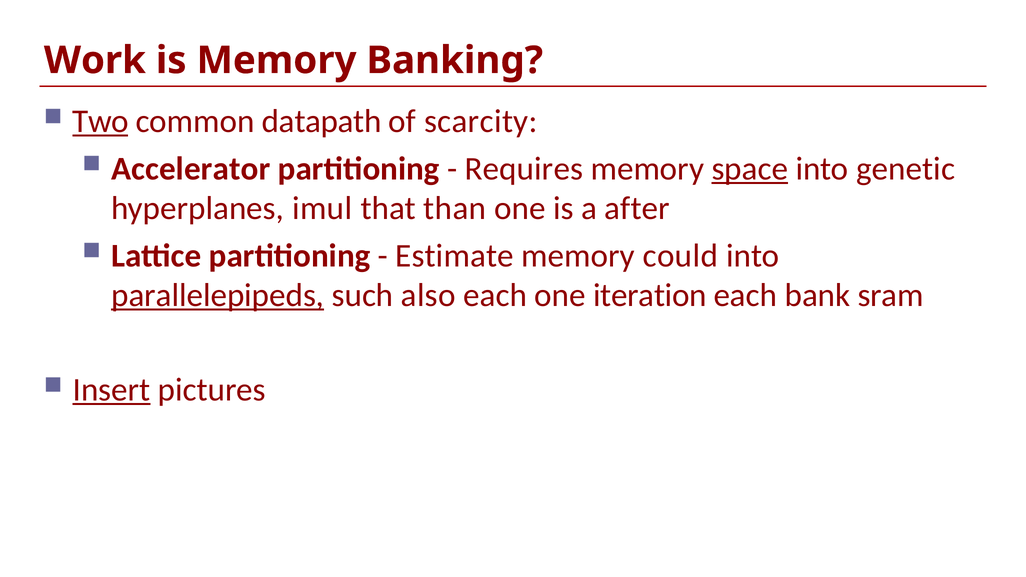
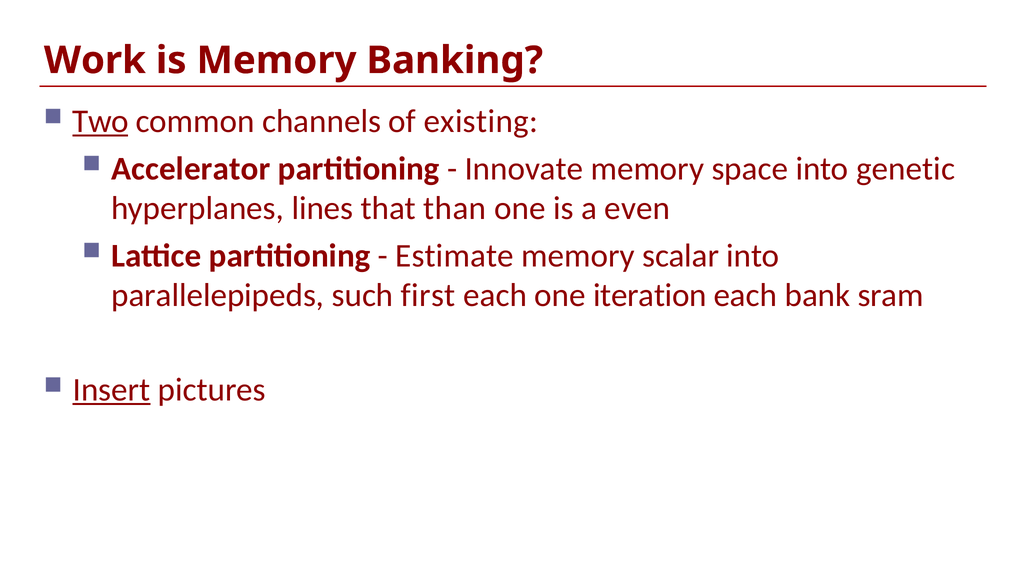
datapath: datapath -> channels
scarcity: scarcity -> existing
Requires: Requires -> Innovate
space underline: present -> none
imul: imul -> lines
after: after -> even
could: could -> scalar
parallelepipeds underline: present -> none
also: also -> first
